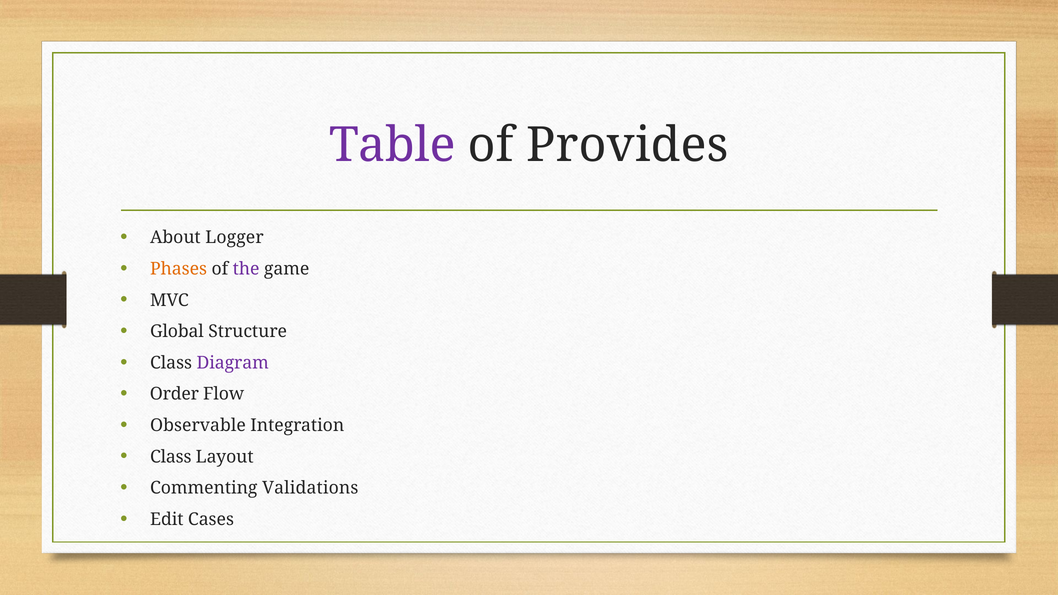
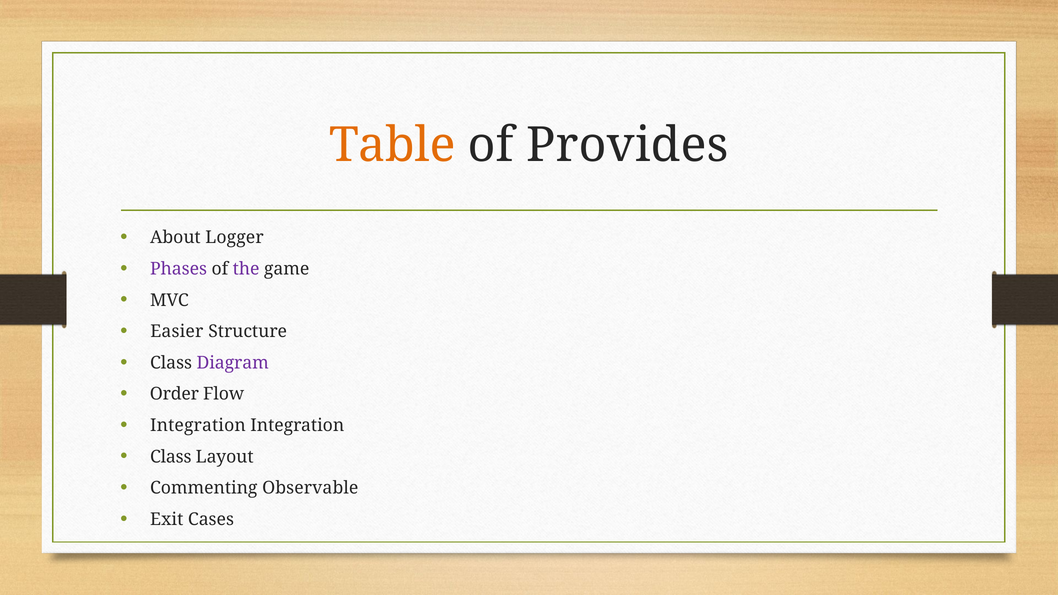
Table colour: purple -> orange
Phases colour: orange -> purple
Global: Global -> Easier
Observable at (198, 425): Observable -> Integration
Validations: Validations -> Observable
Edit: Edit -> Exit
